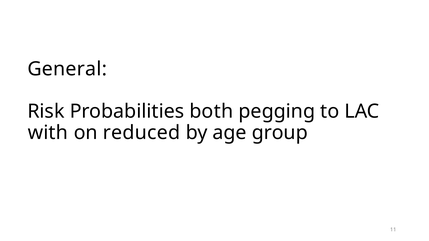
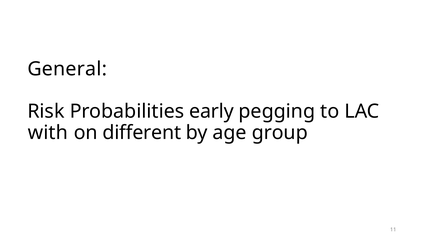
both: both -> early
reduced: reduced -> different
